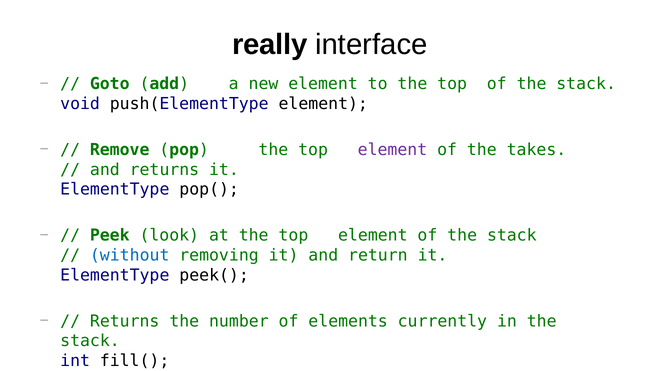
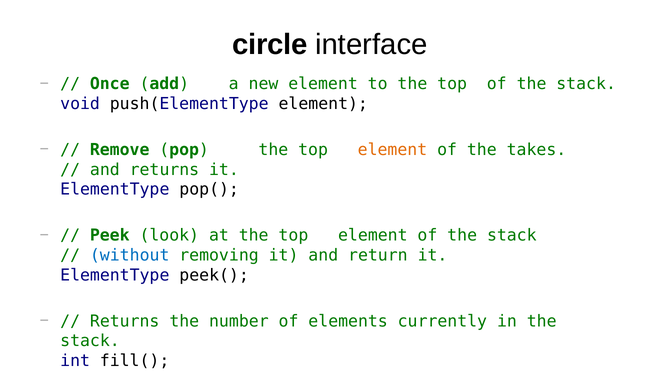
really: really -> circle
Goto: Goto -> Once
element at (392, 150) colour: purple -> orange
